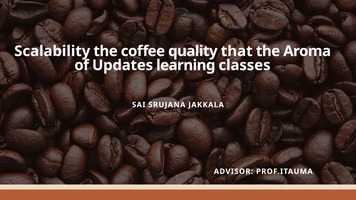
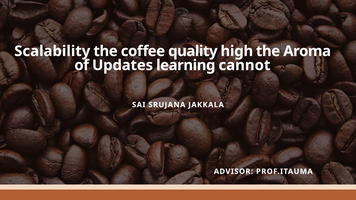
that: that -> high
classes: classes -> cannot
